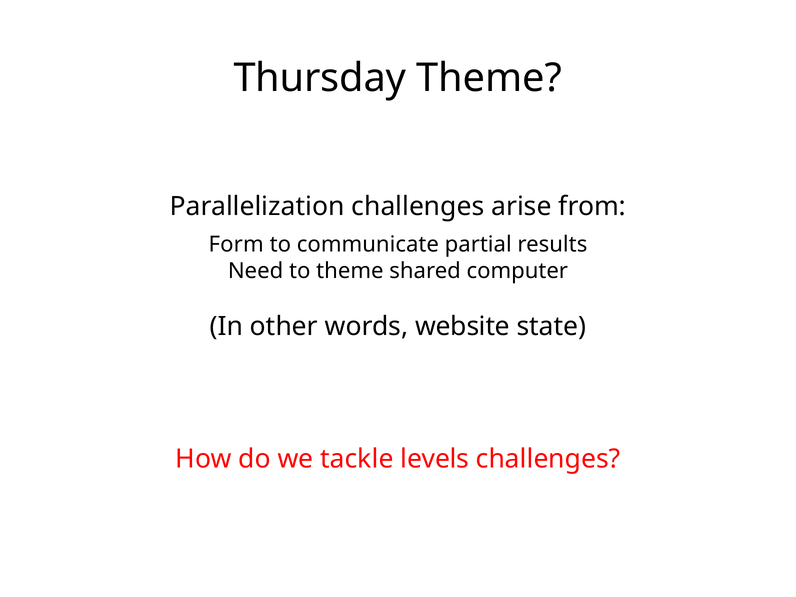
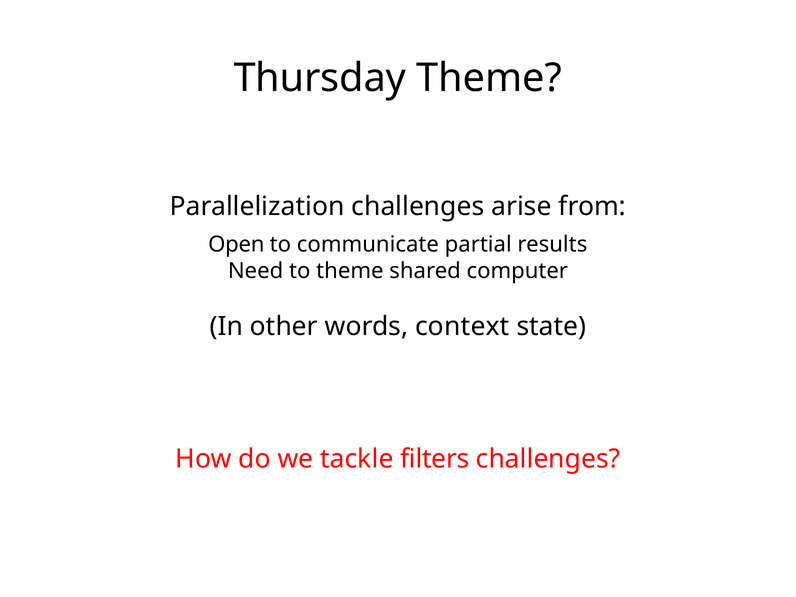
Form: Form -> Open
website: website -> context
levels: levels -> filters
